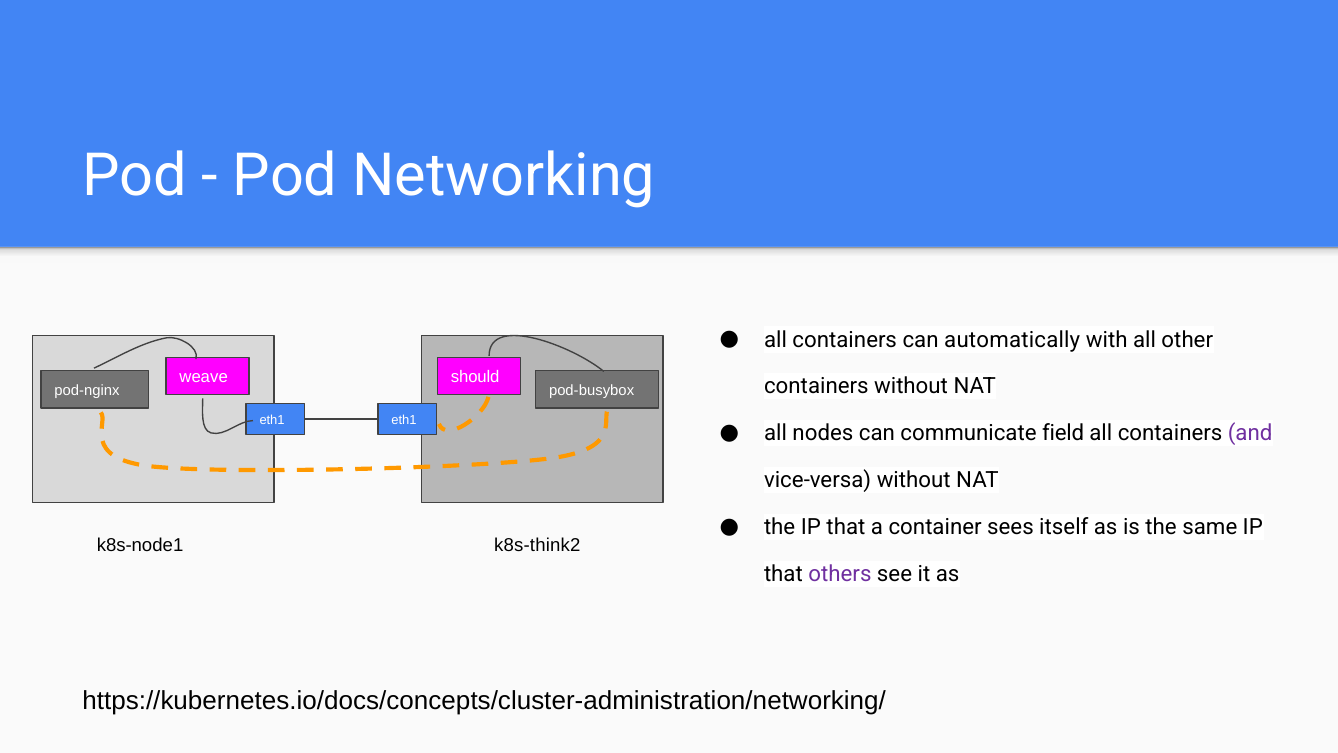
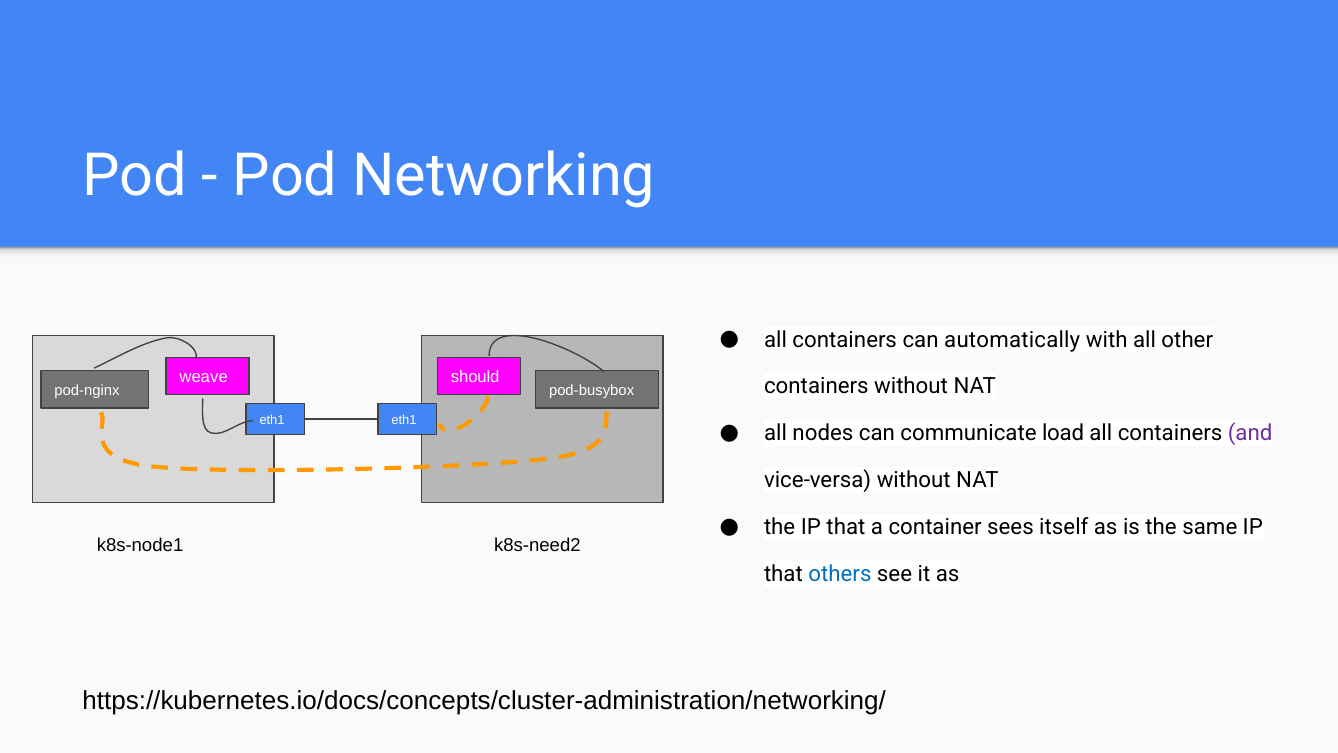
field: field -> load
k8s-think2: k8s-think2 -> k8s-need2
others colour: purple -> blue
